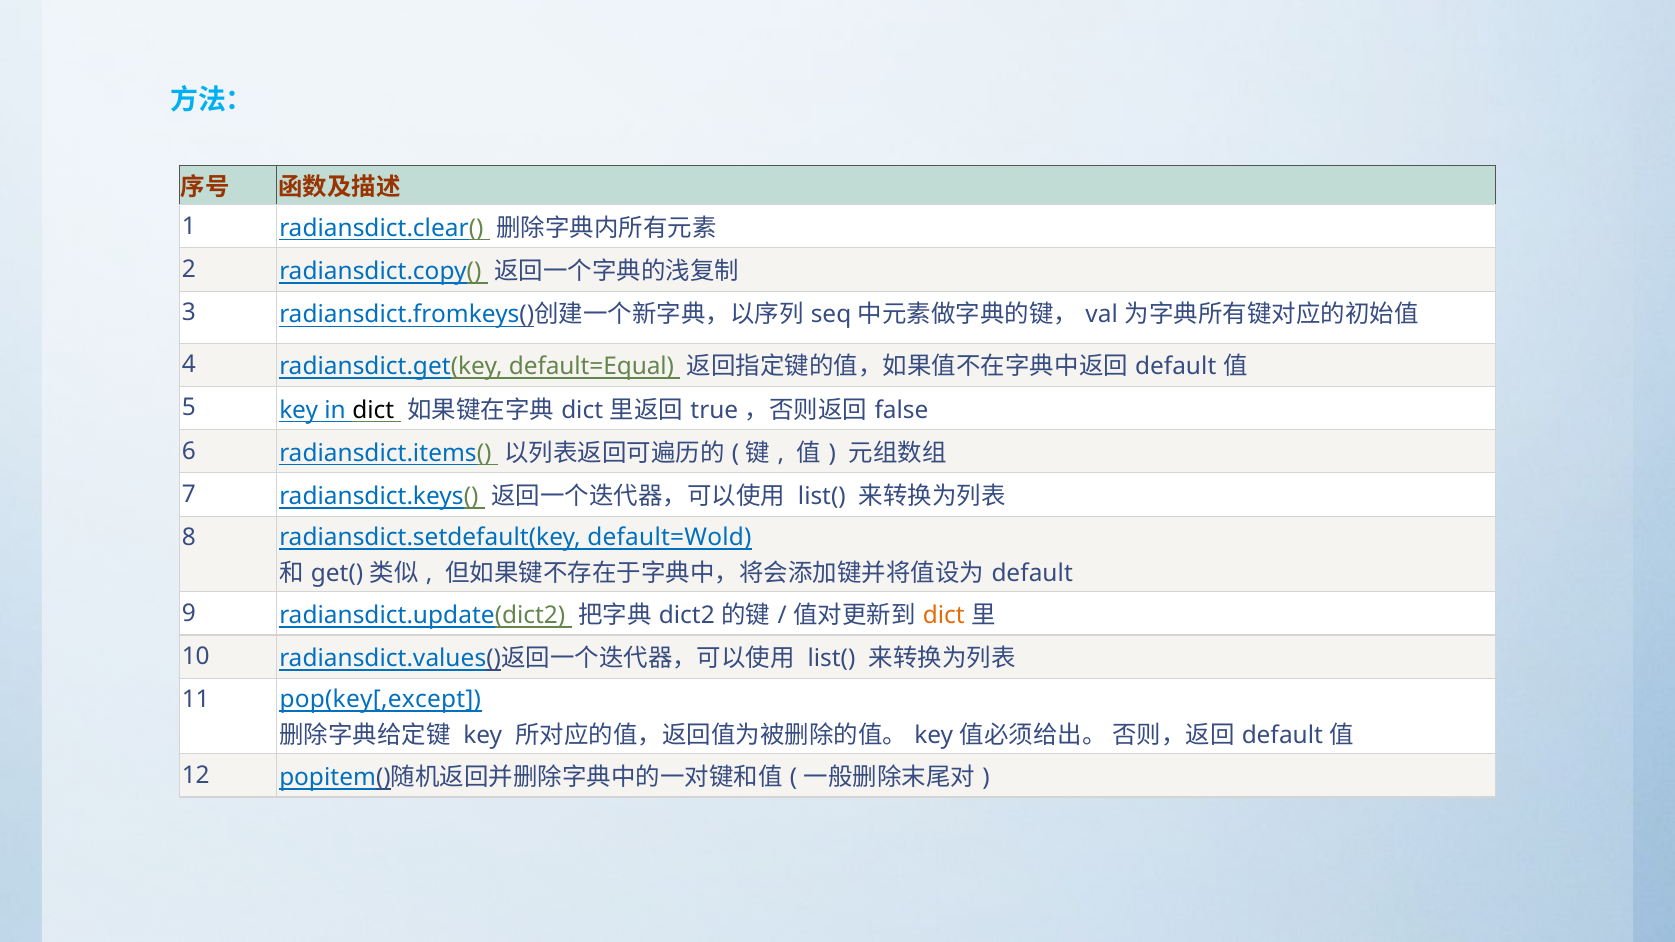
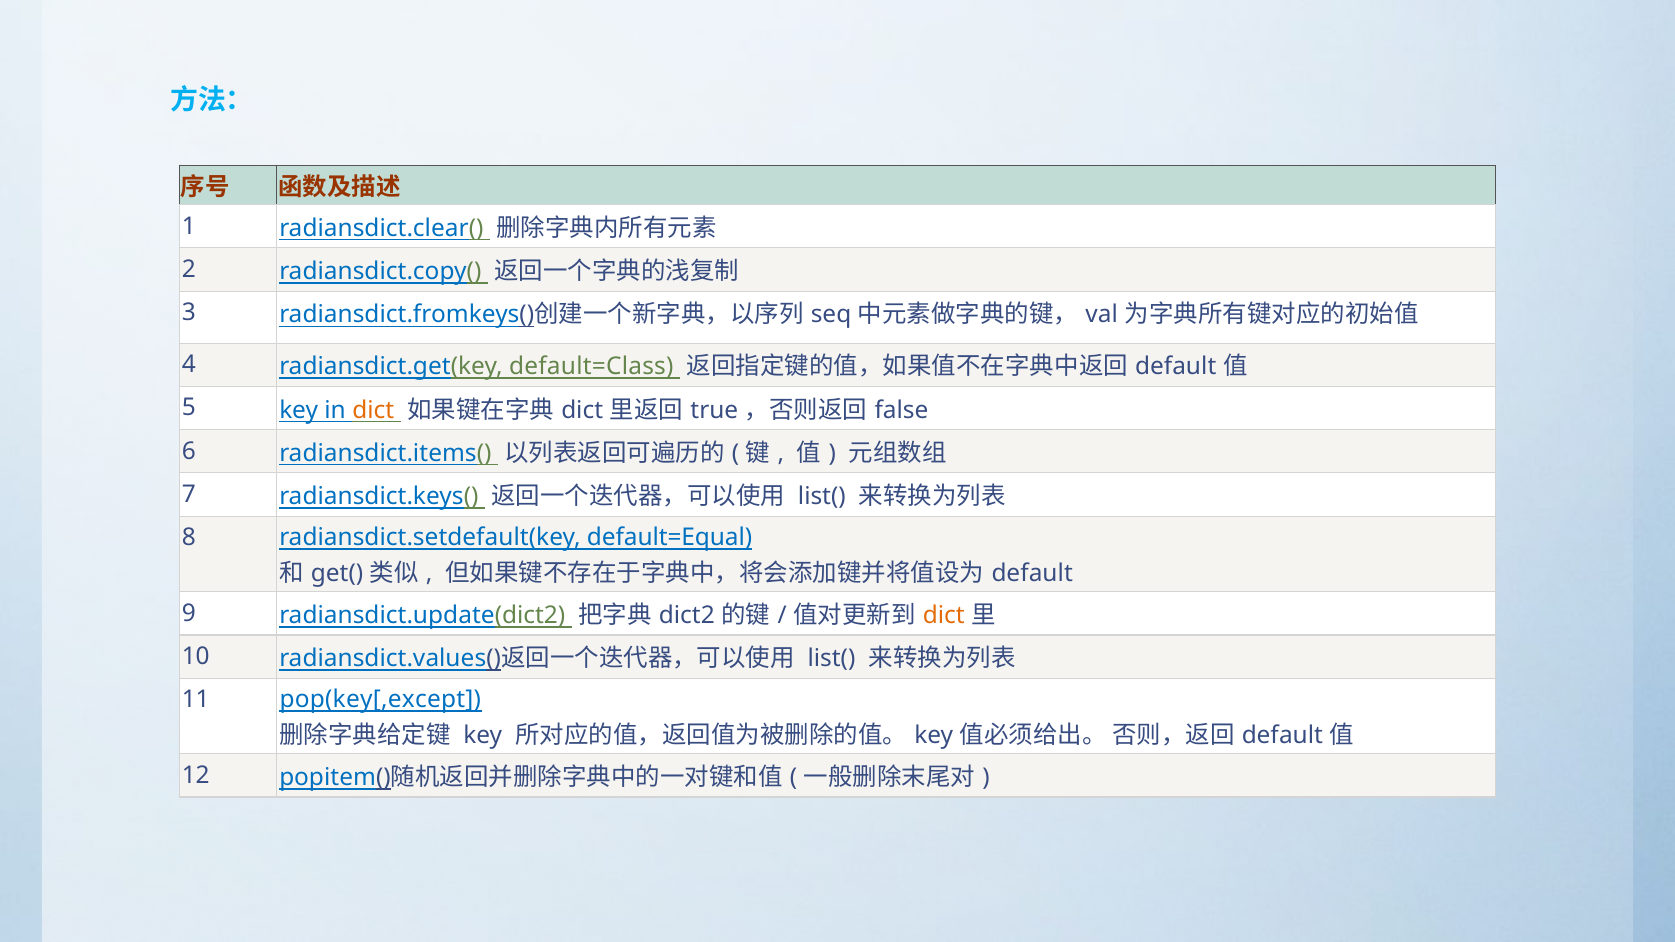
default=Equal: default=Equal -> default=Class
dict at (373, 410) colour: black -> orange
default=Wold: default=Wold -> default=Equal
